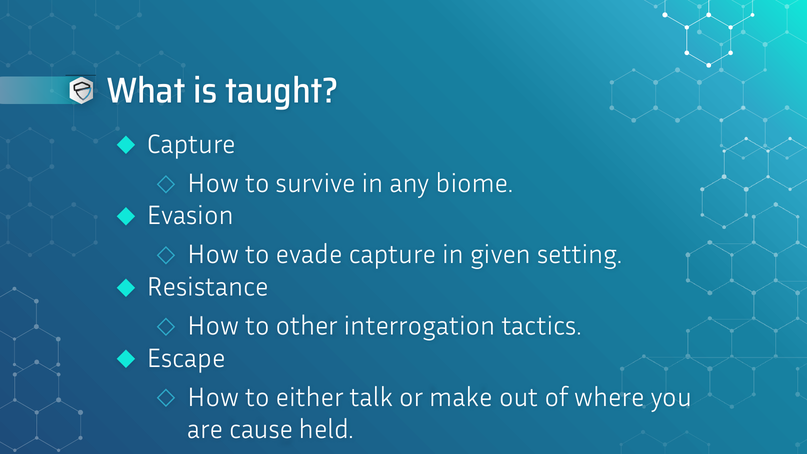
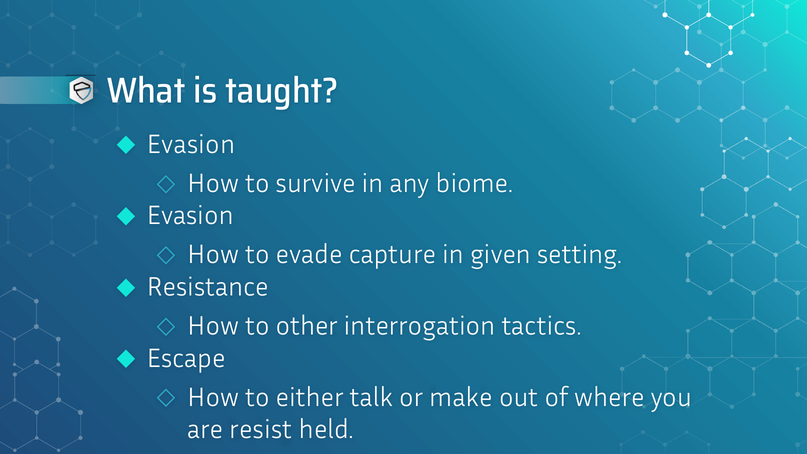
Capture at (191, 144): Capture -> Evasion
cause: cause -> resist
